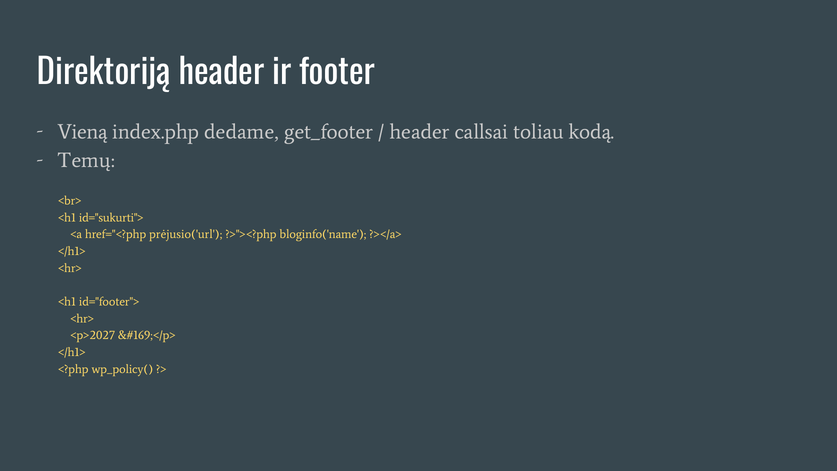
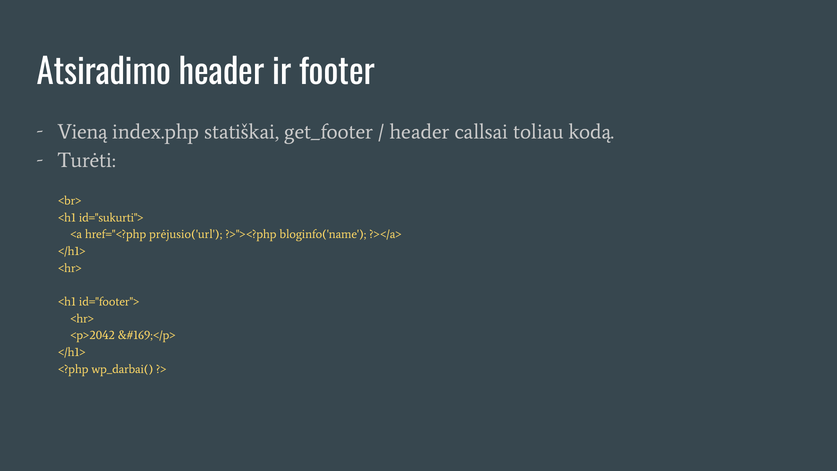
Direktoriją: Direktoriją -> Atsiradimo
dedame: dedame -> statiškai
Temų: Temų -> Turėti
<p>2027: <p>2027 -> <p>2042
wp_policy(: wp_policy( -> wp_darbai(
